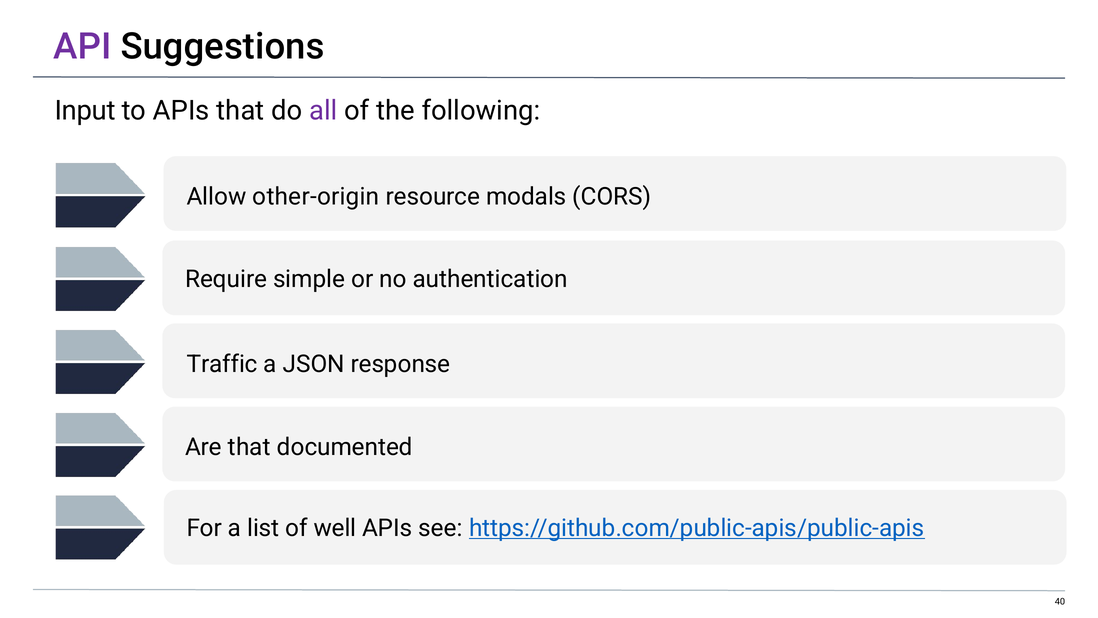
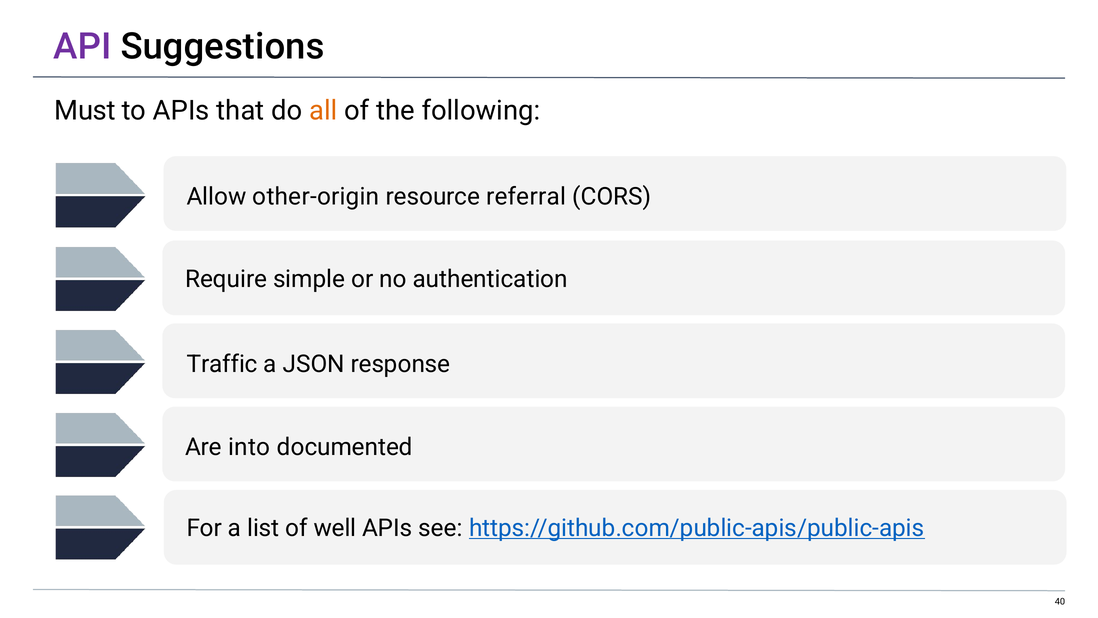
Input: Input -> Must
all colour: purple -> orange
modals: modals -> referral
Are that: that -> into
